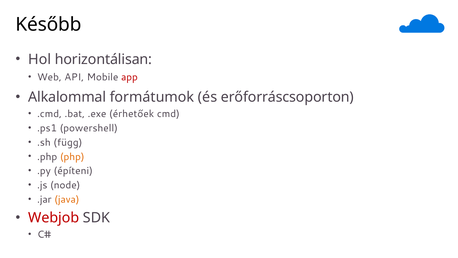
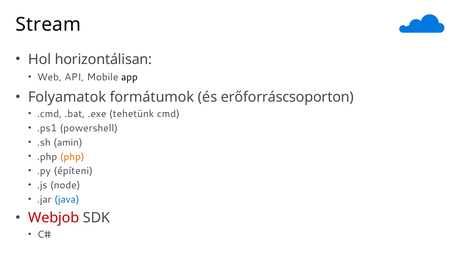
Később: Később -> Stream
app colour: red -> black
Alkalommal: Alkalommal -> Folyamatok
érhetőek: érhetőek -> tehetünk
függ: függ -> amin
java colour: orange -> blue
